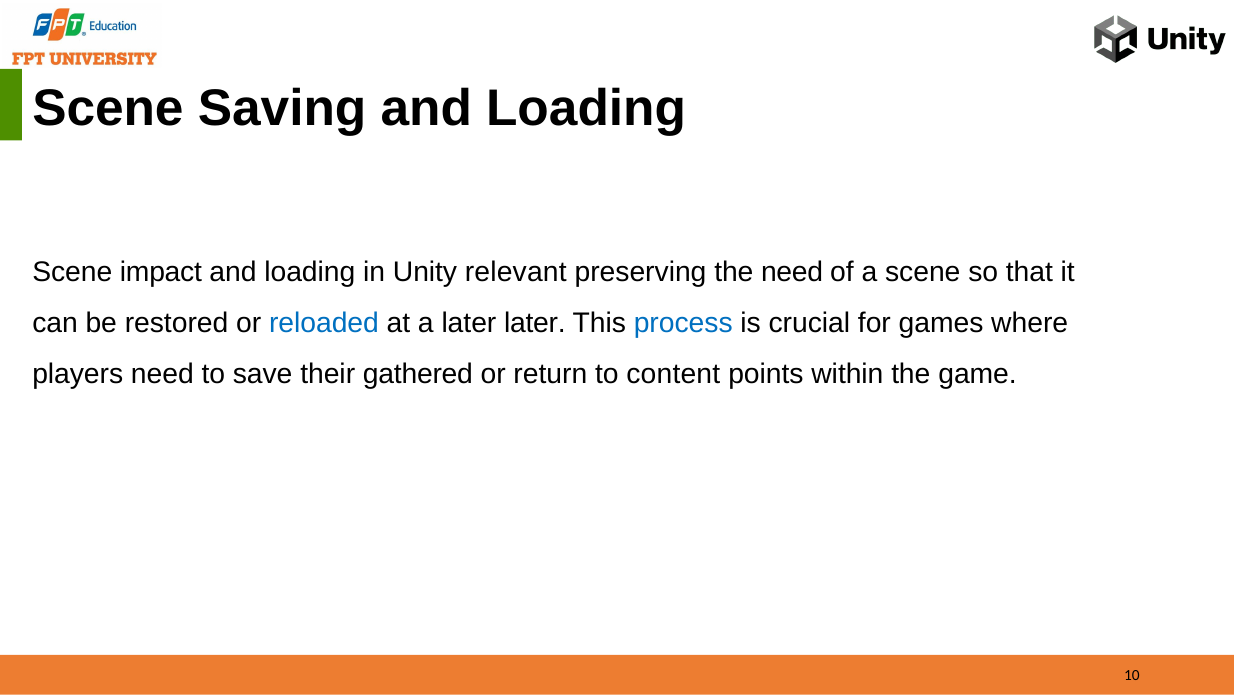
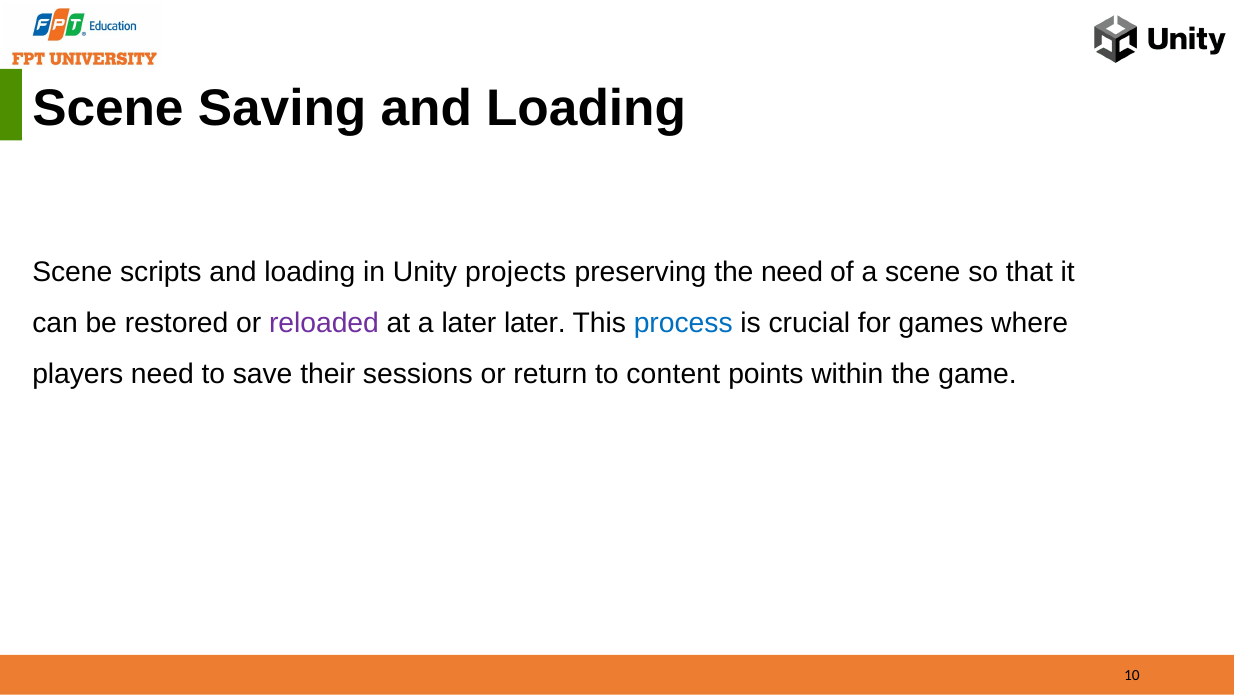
impact: impact -> scripts
relevant: relevant -> projects
reloaded colour: blue -> purple
gathered: gathered -> sessions
